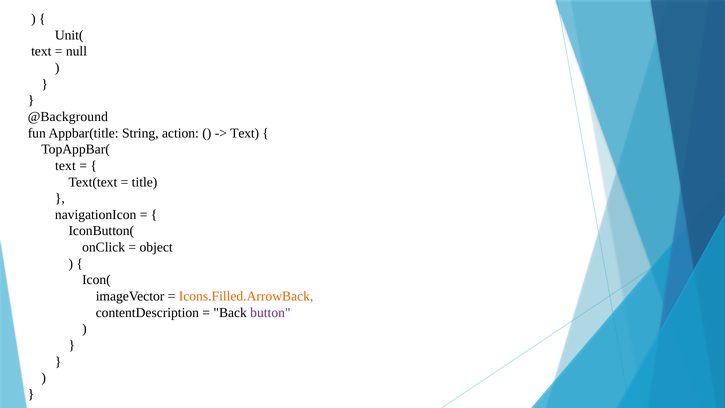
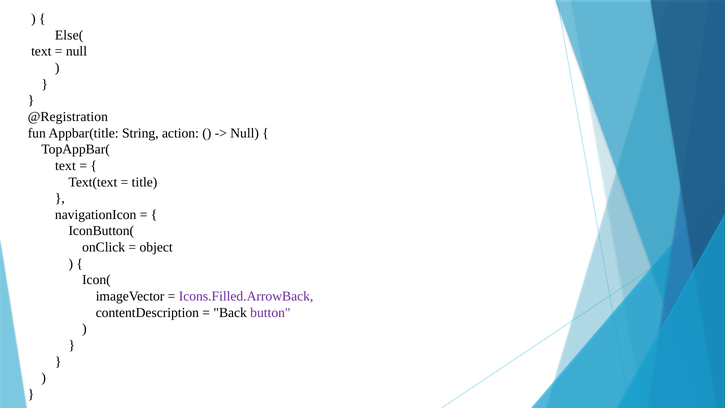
Unit(: Unit( -> Else(
@Background: @Background -> @Registration
Text at (245, 133): Text -> Null
Icons.Filled.ArrowBack colour: orange -> purple
